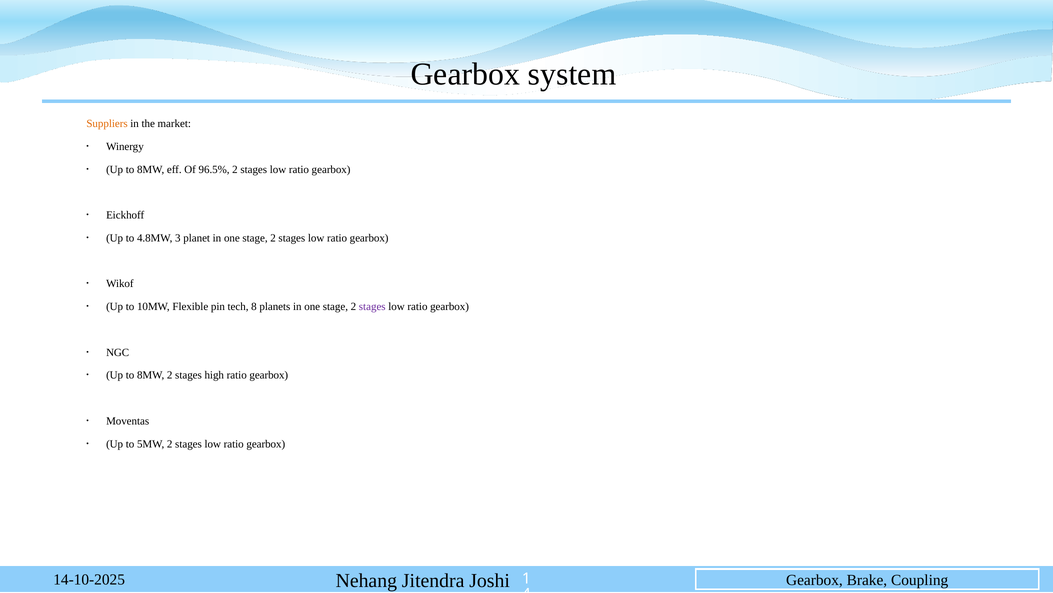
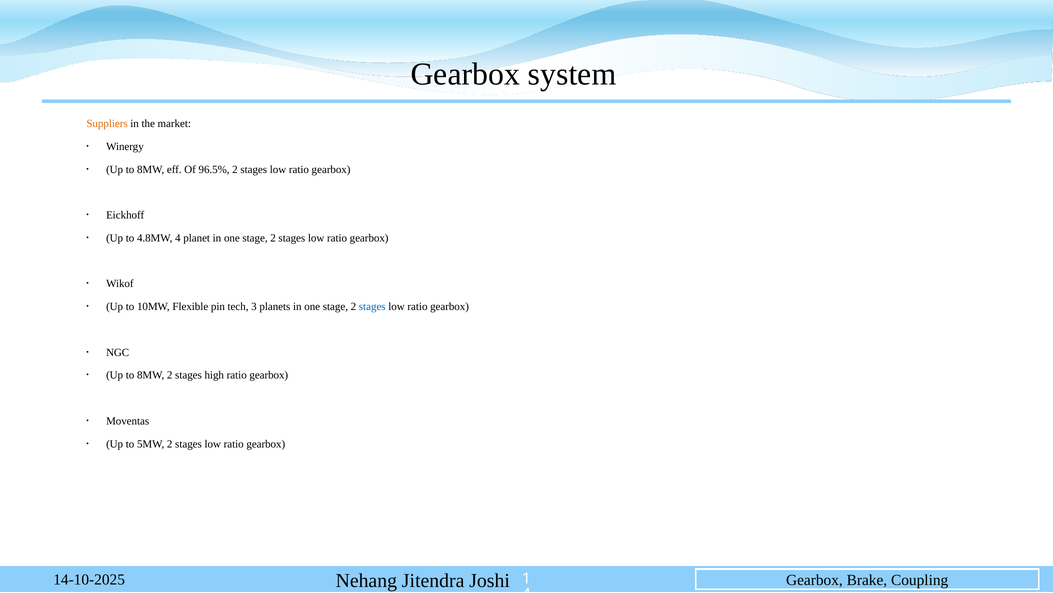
4.8MW 3: 3 -> 4
8: 8 -> 3
stages at (372, 306) colour: purple -> blue
